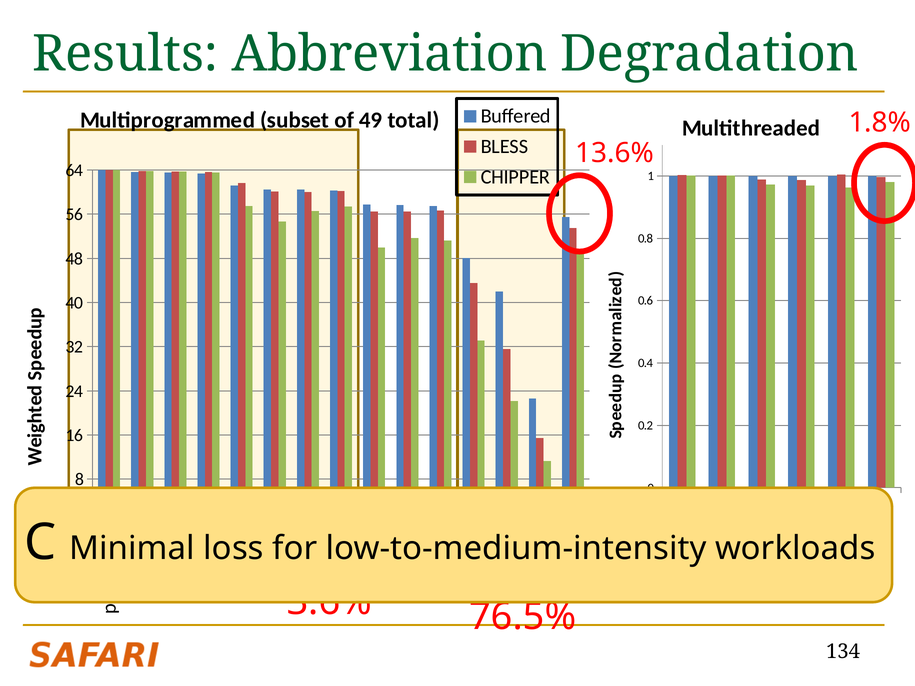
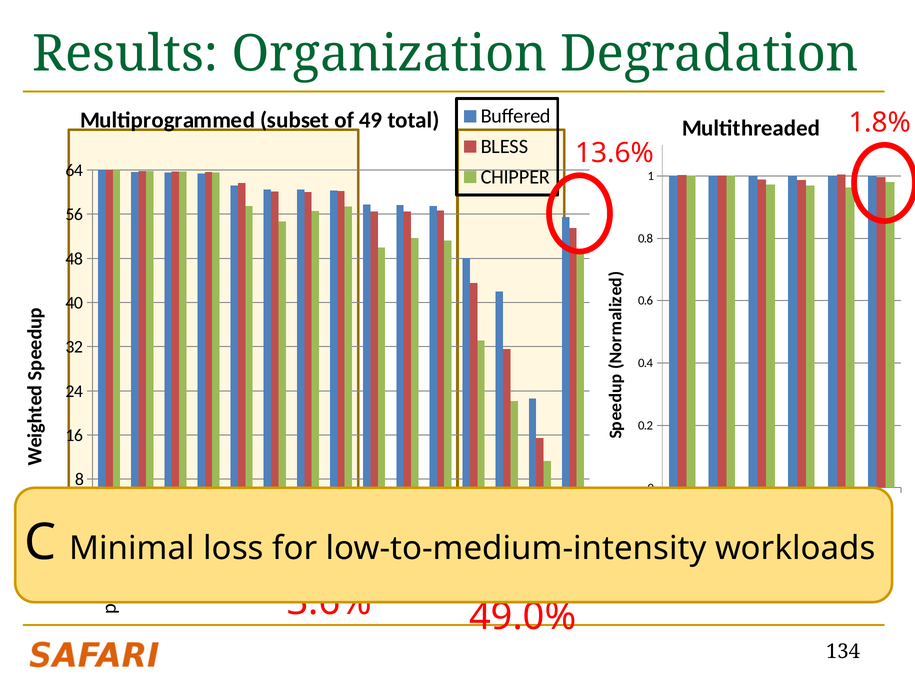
Abbreviation: Abbreviation -> Organization
76.5%: 76.5% -> 49.0%
